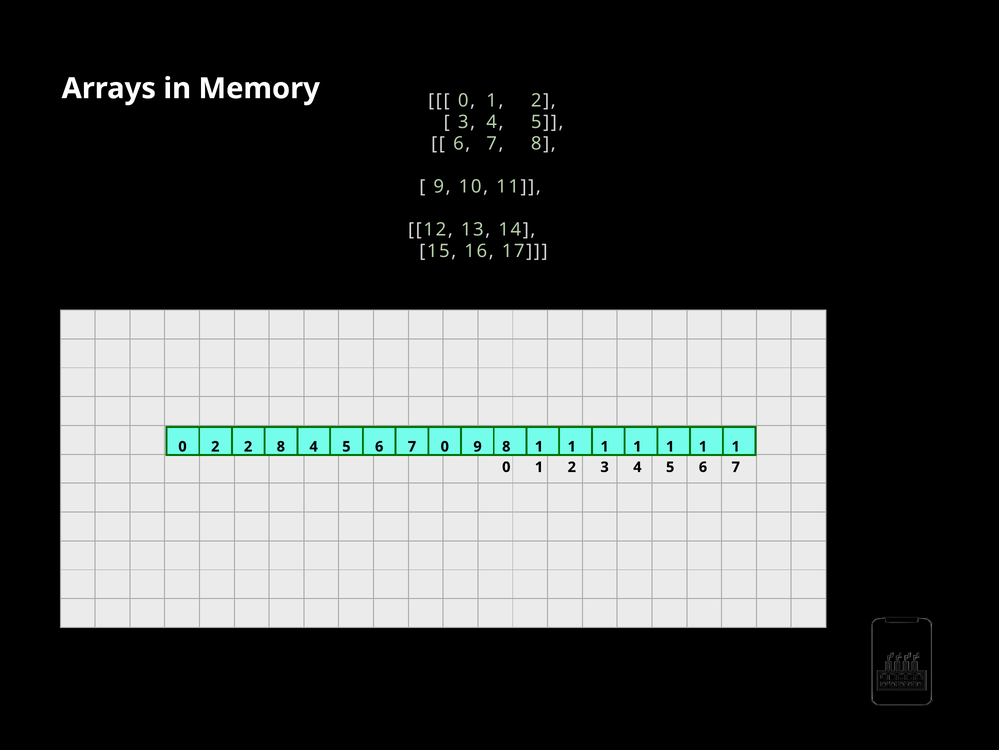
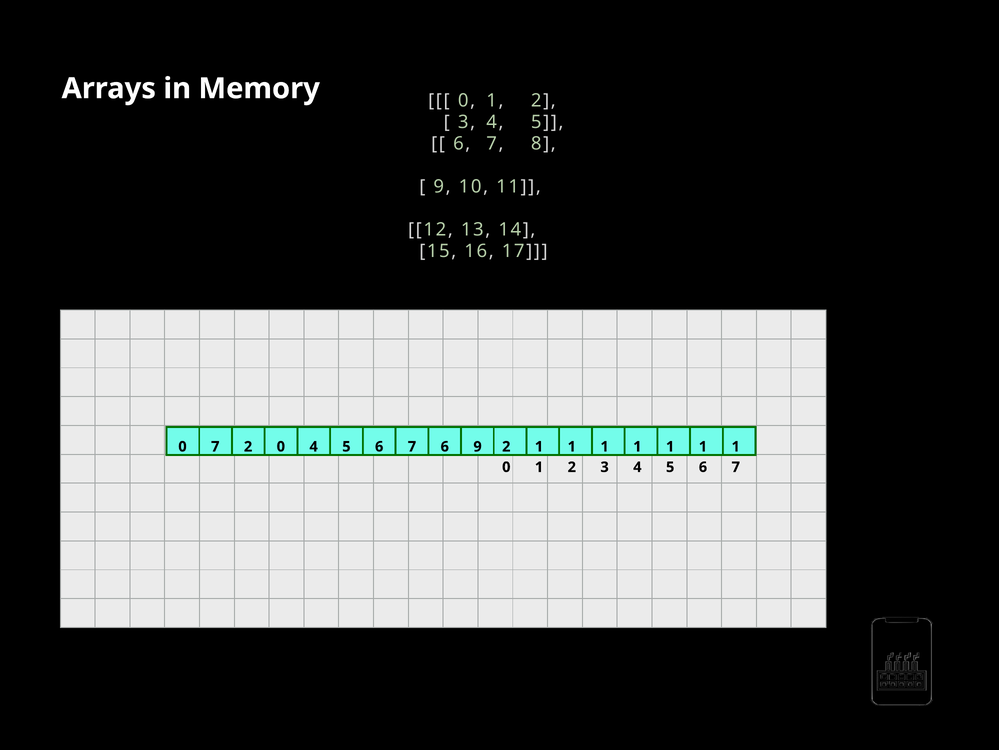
0 2: 2 -> 7
8 at (281, 447): 8 -> 0
7 0: 0 -> 6
9 8: 8 -> 2
